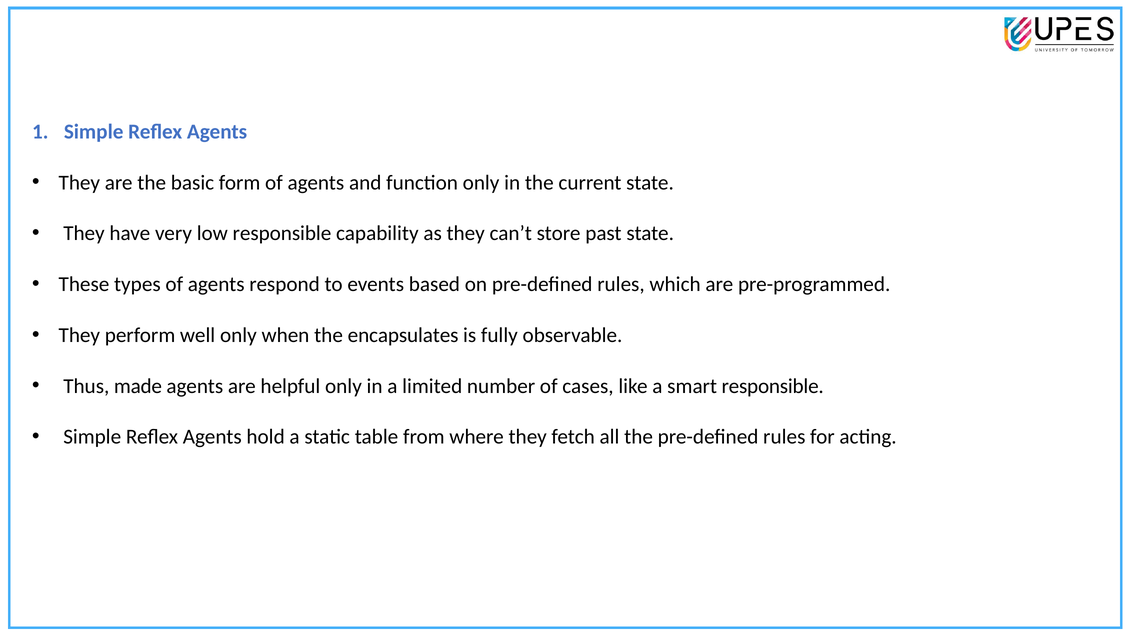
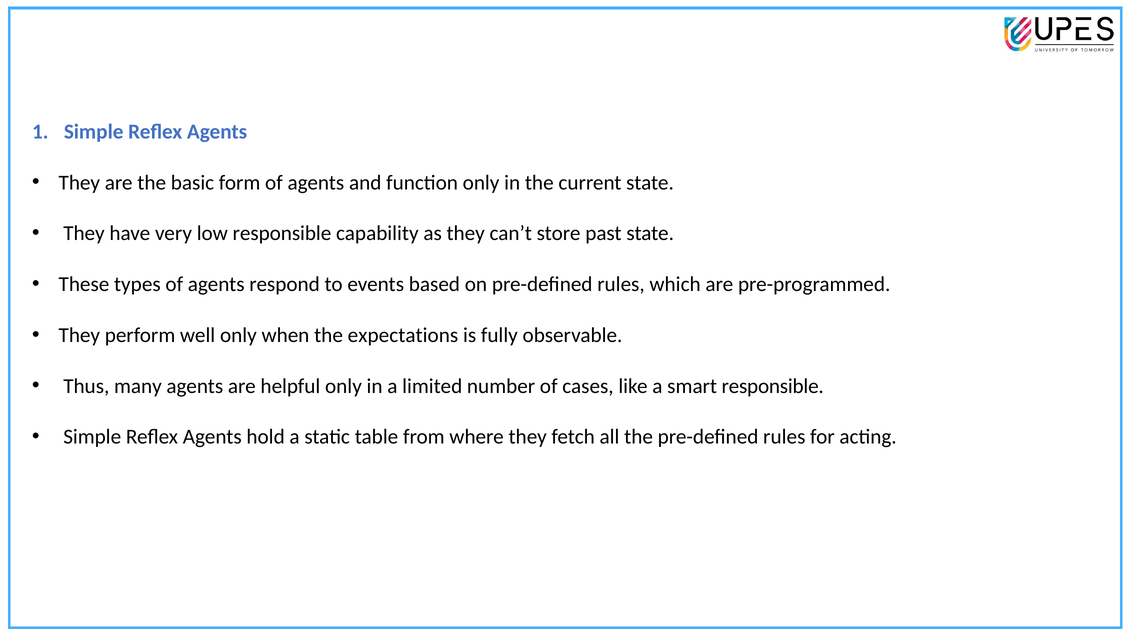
encapsulates: encapsulates -> expectations
made: made -> many
